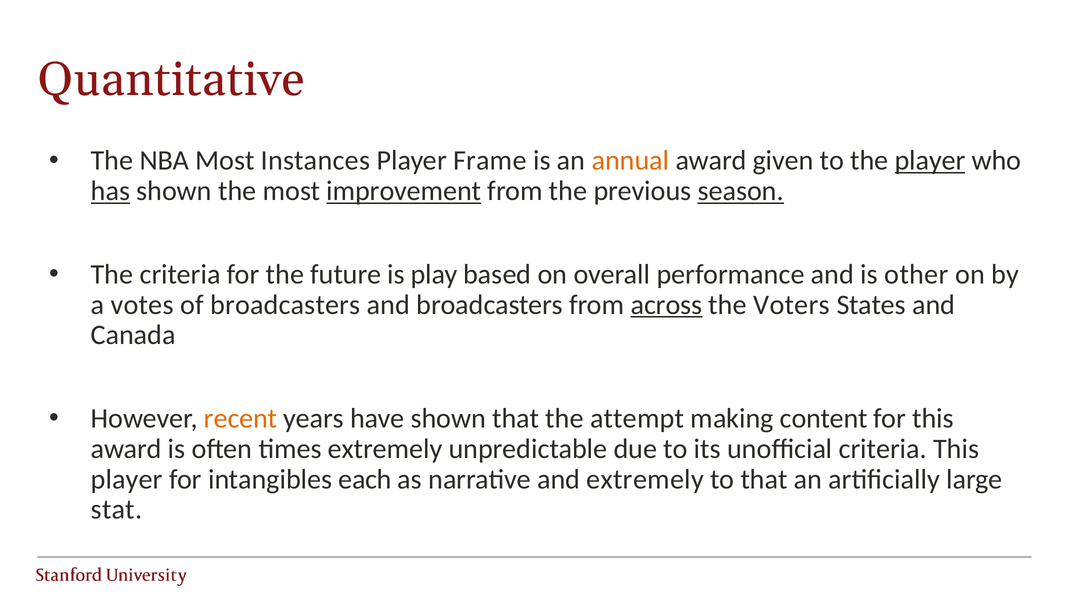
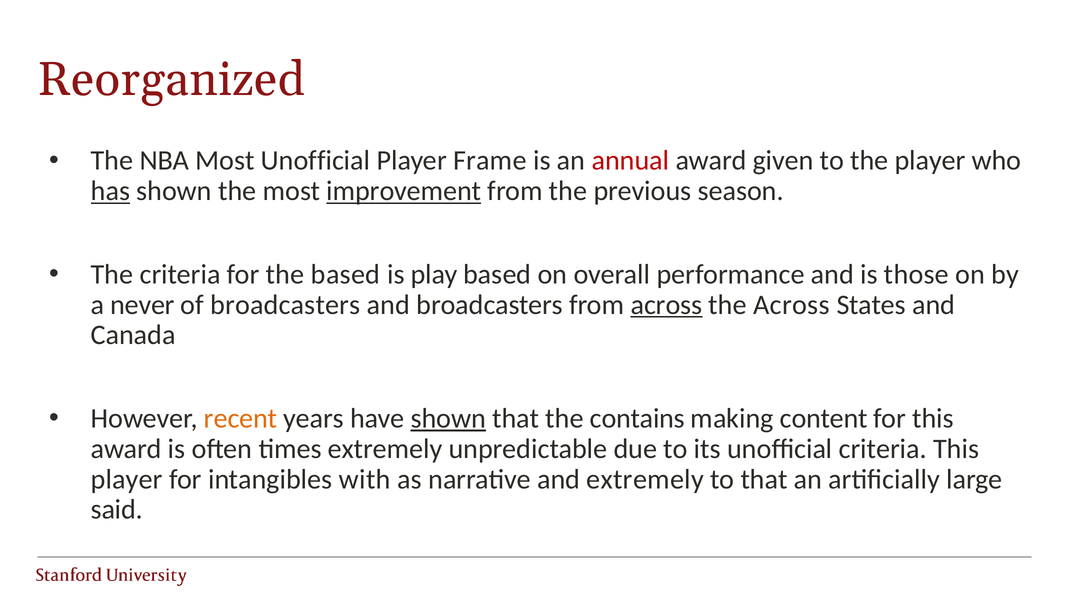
Quantitative: Quantitative -> Reorganized
Most Instances: Instances -> Unofficial
annual colour: orange -> red
player at (930, 161) underline: present -> none
season underline: present -> none
the future: future -> based
other: other -> those
votes: votes -> never
the Voters: Voters -> Across
shown at (448, 419) underline: none -> present
attempt: attempt -> contains
each: each -> with
stat: stat -> said
